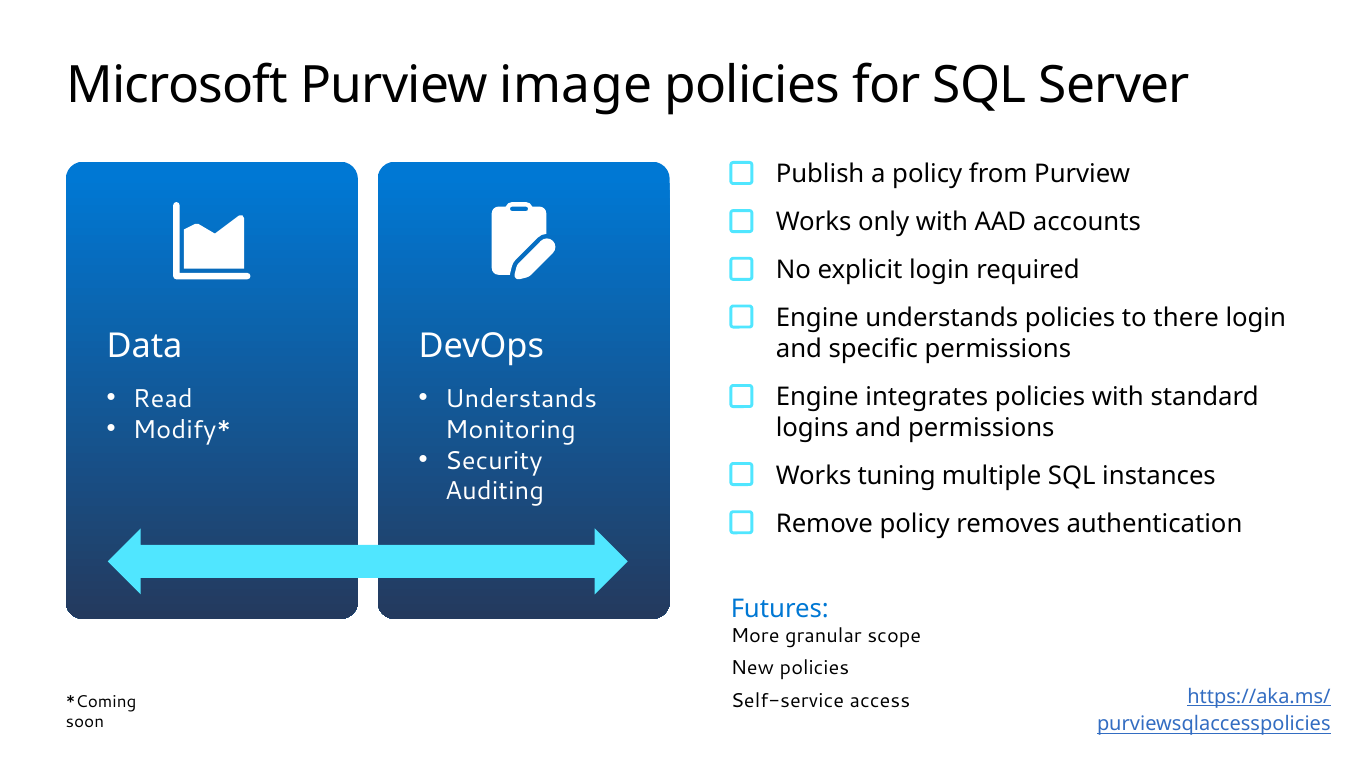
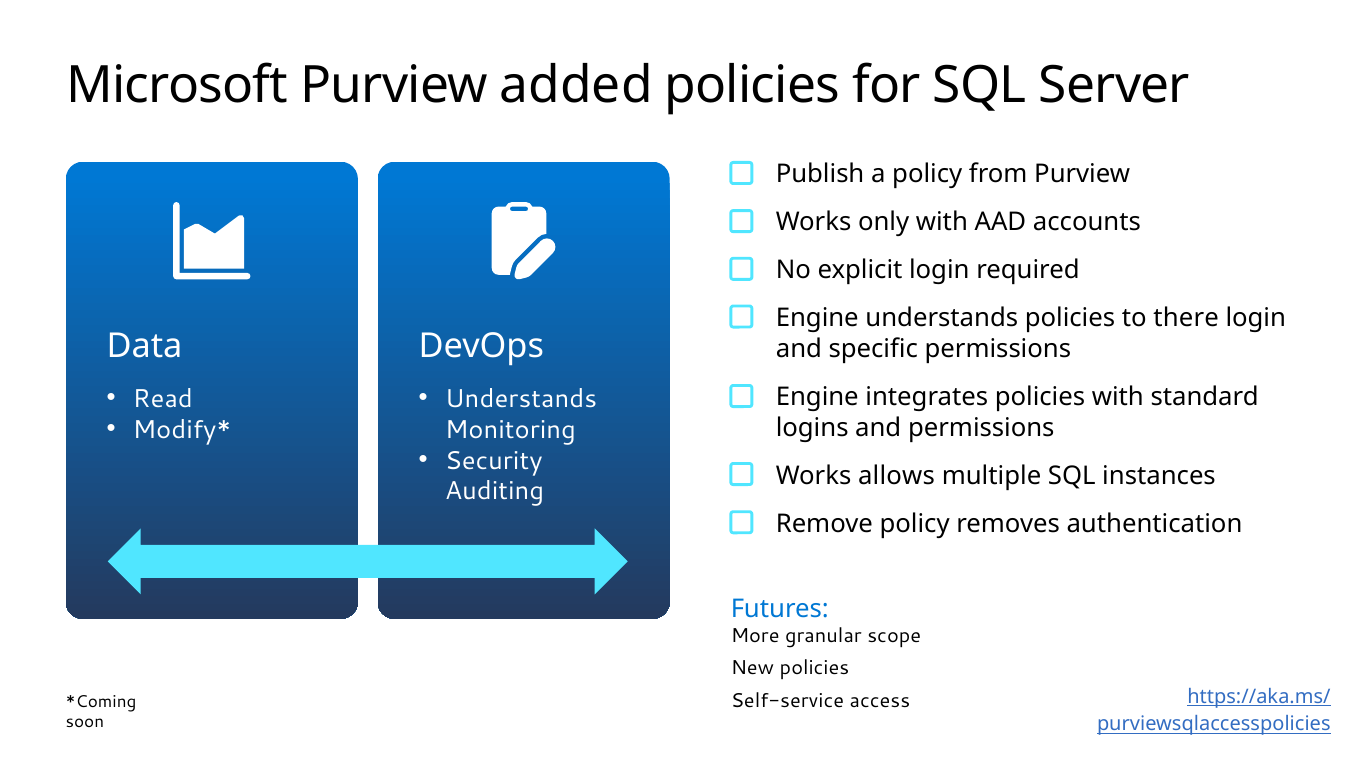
image: image -> added
tuning: tuning -> allows
